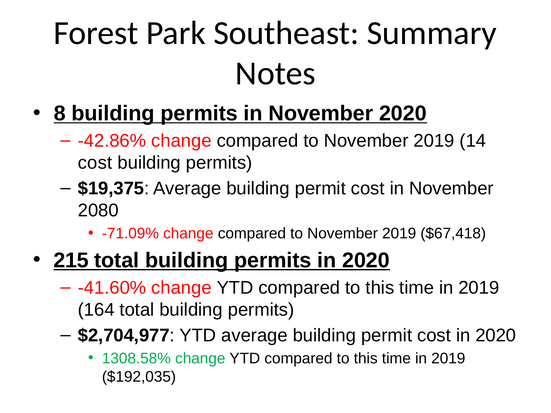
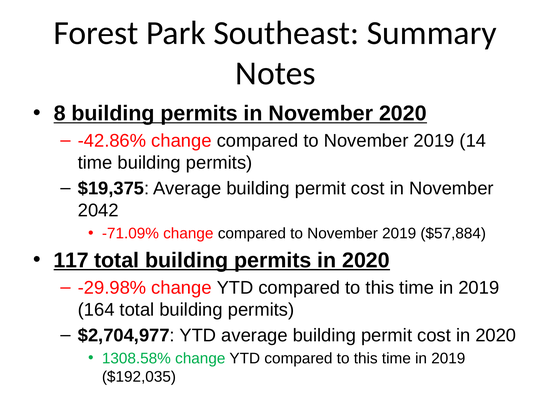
cost at (95, 163): cost -> time
2080: 2080 -> 2042
$67,418: $67,418 -> $57,884
215: 215 -> 117
-41.60%: -41.60% -> -29.98%
